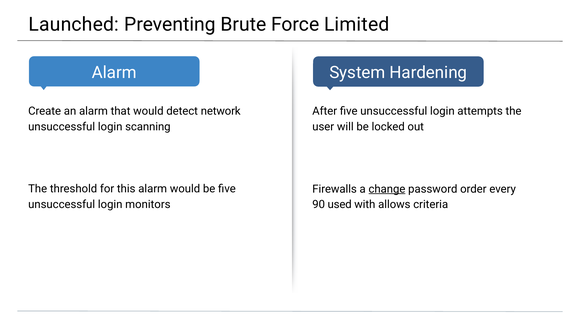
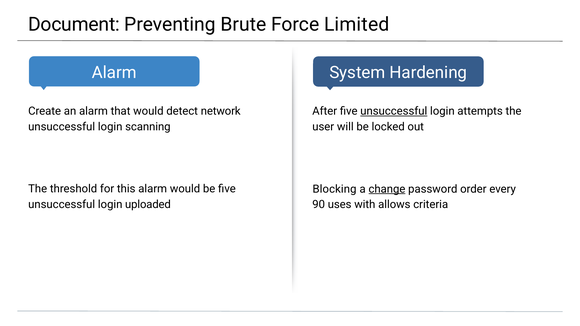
Launched: Launched -> Document
unsuccessful at (394, 111) underline: none -> present
Firewalls: Firewalls -> Blocking
monitors: monitors -> uploaded
used: used -> uses
